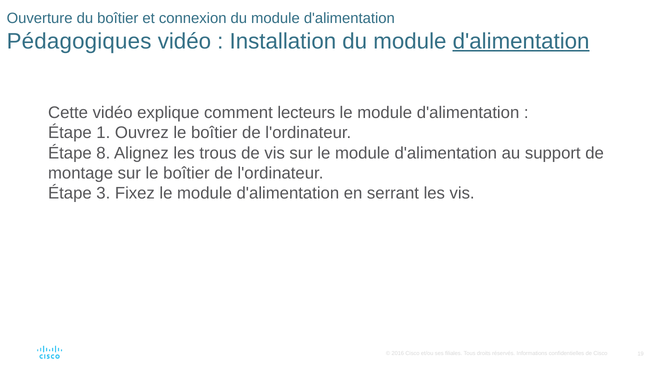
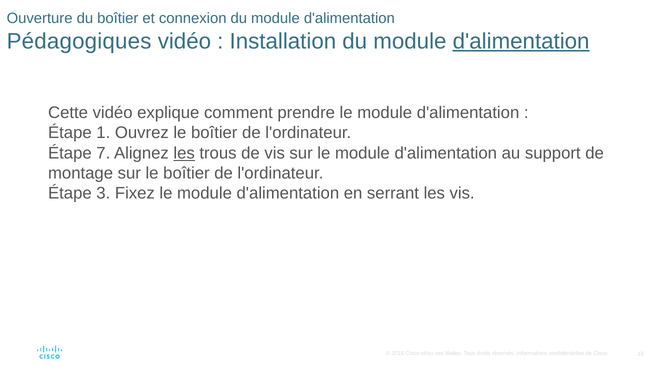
lecteurs: lecteurs -> prendre
8: 8 -> 7
les at (184, 153) underline: none -> present
